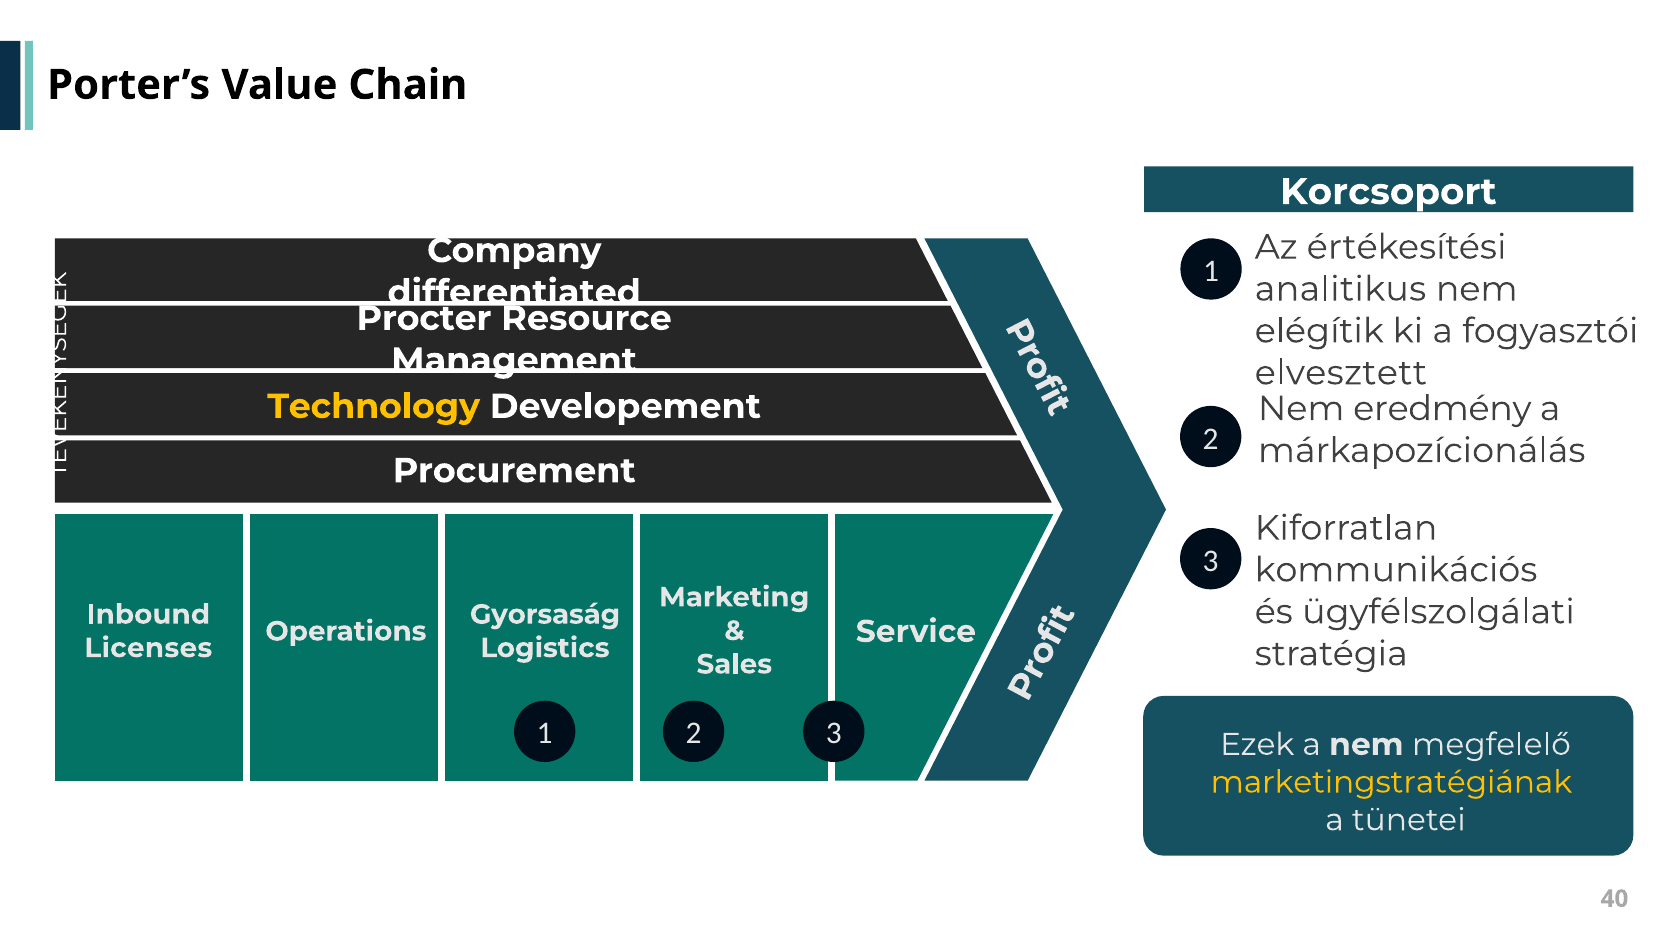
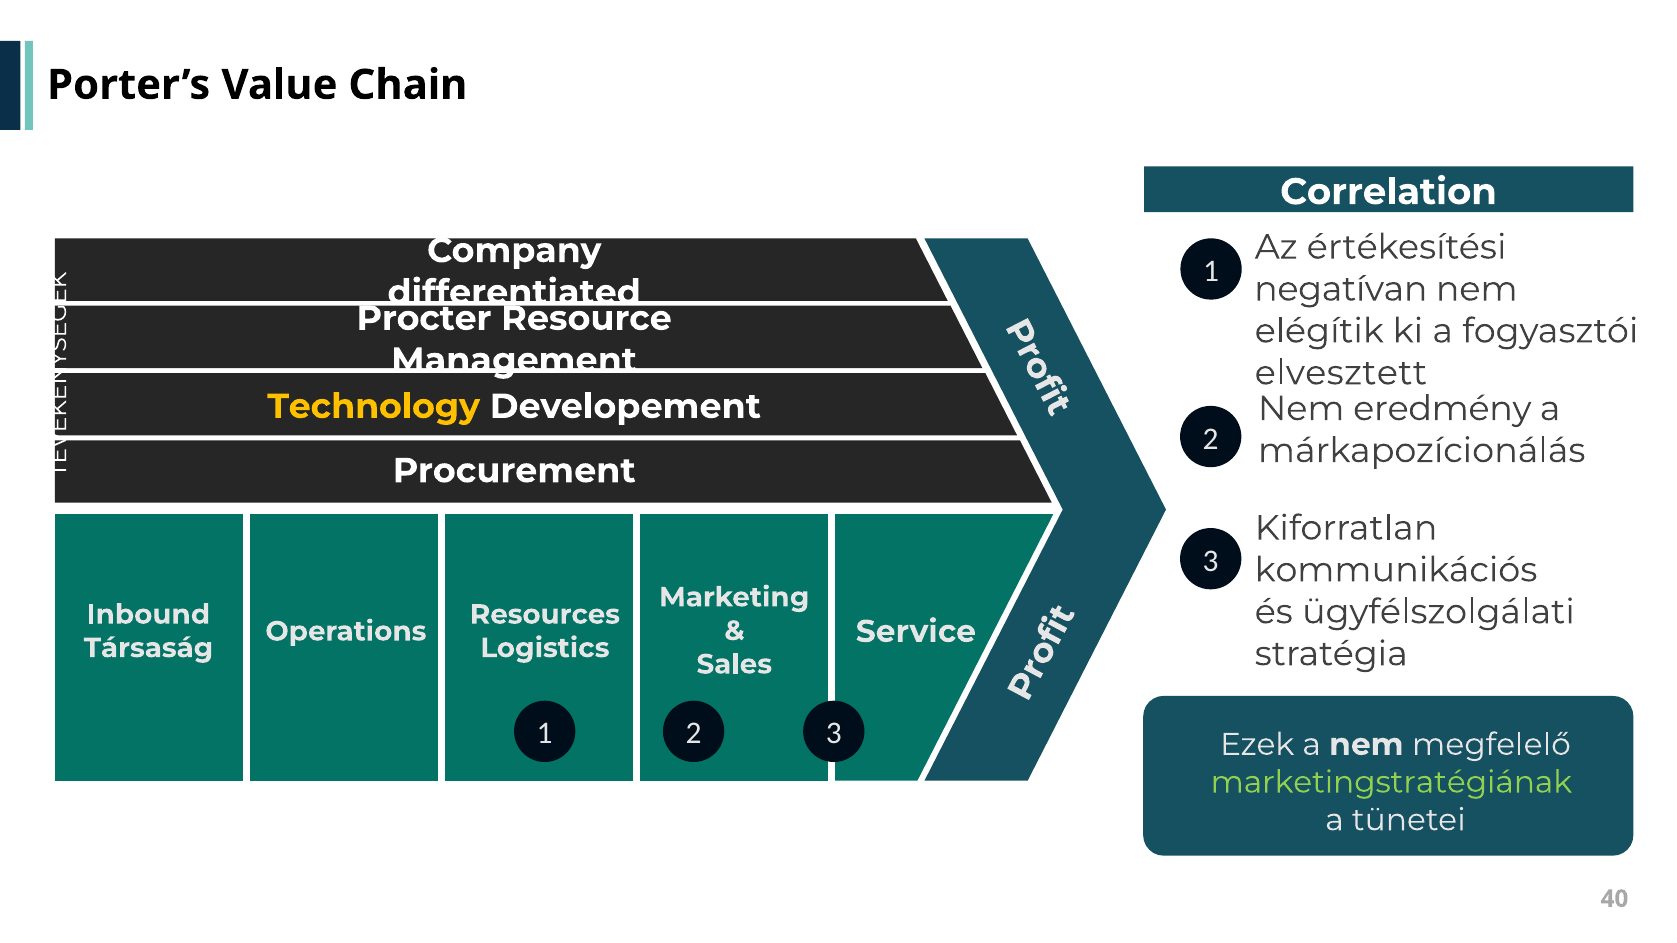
Korcsoport: Korcsoport -> Correlation
analitikus: analitikus -> negatívan
Gyorsaság: Gyorsaság -> Resources
Licenses: Licenses -> Társaság
marketingstratégiának colour: yellow -> light green
